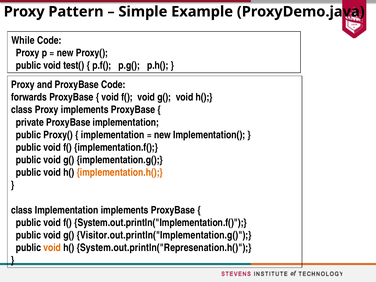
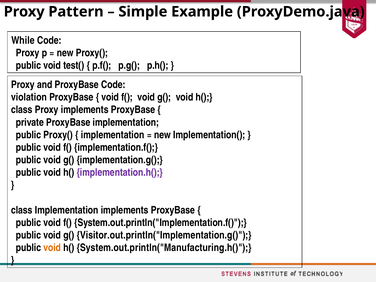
forwards: forwards -> violation
implementation.h( colour: orange -> purple
System.out.println("Represenation.h(: System.out.println("Represenation.h( -> System.out.println("Manufacturing.h(
